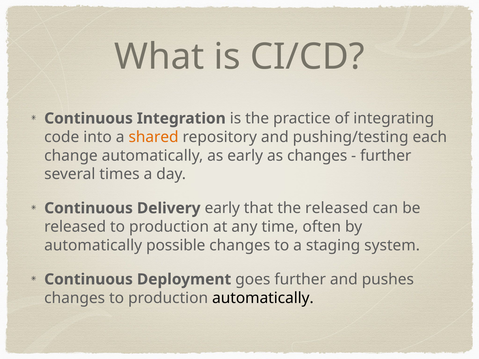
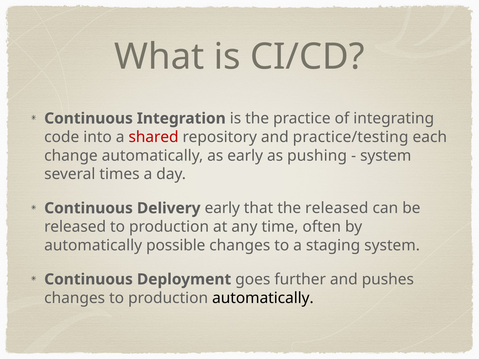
shared colour: orange -> red
pushing/testing: pushing/testing -> practice/testing
as changes: changes -> pushing
further at (386, 156): further -> system
